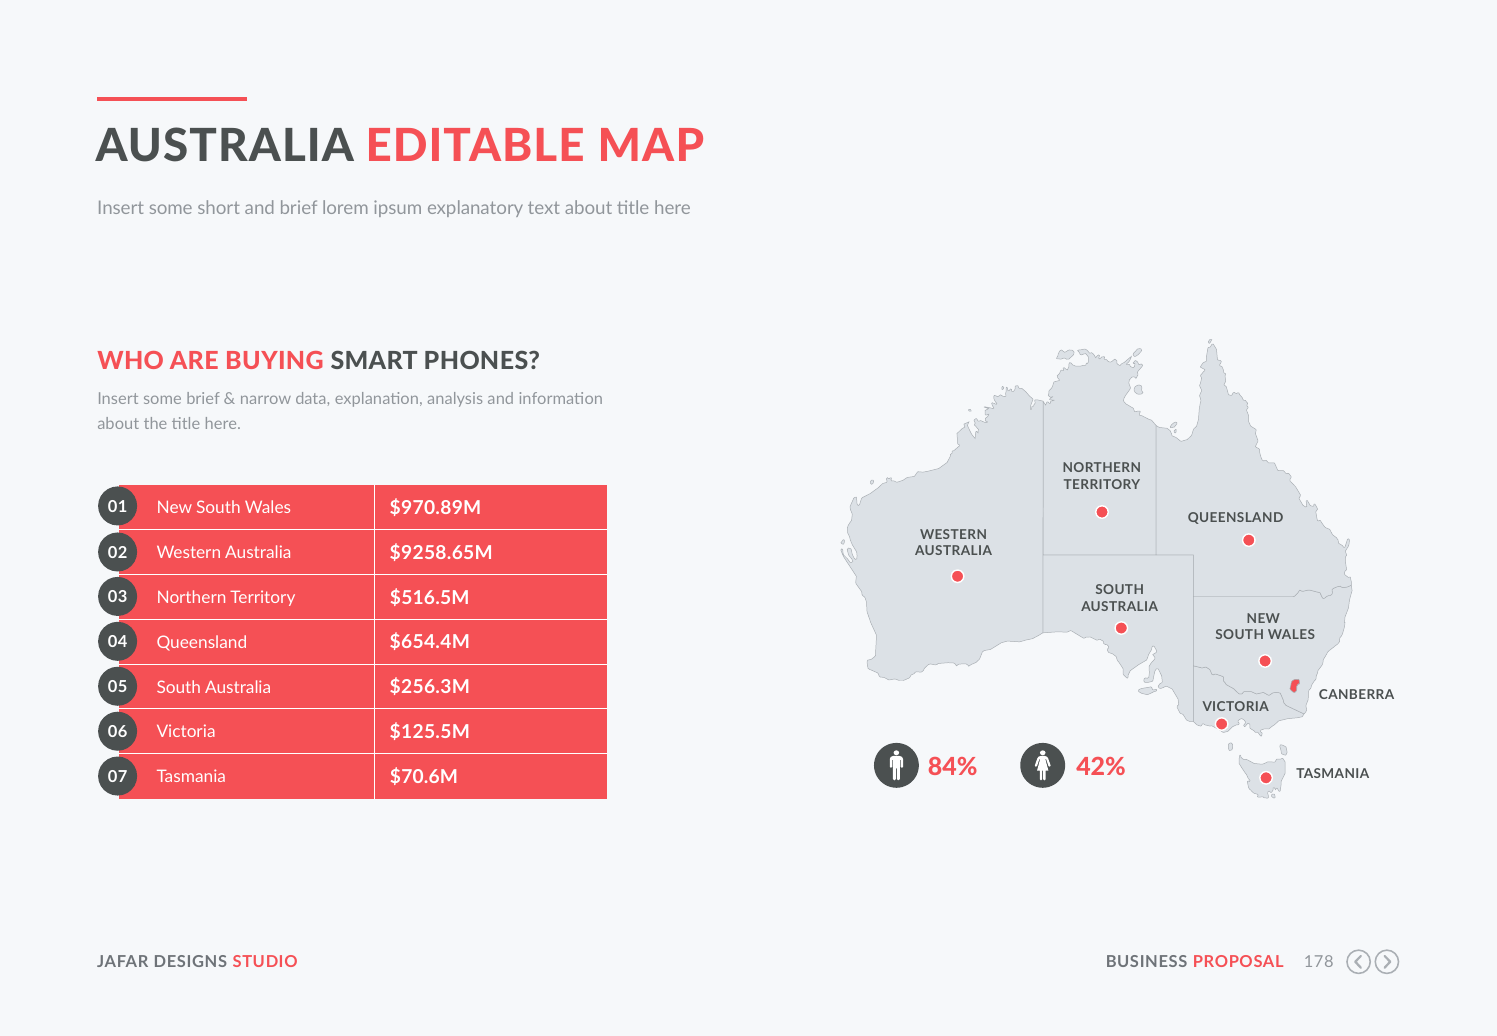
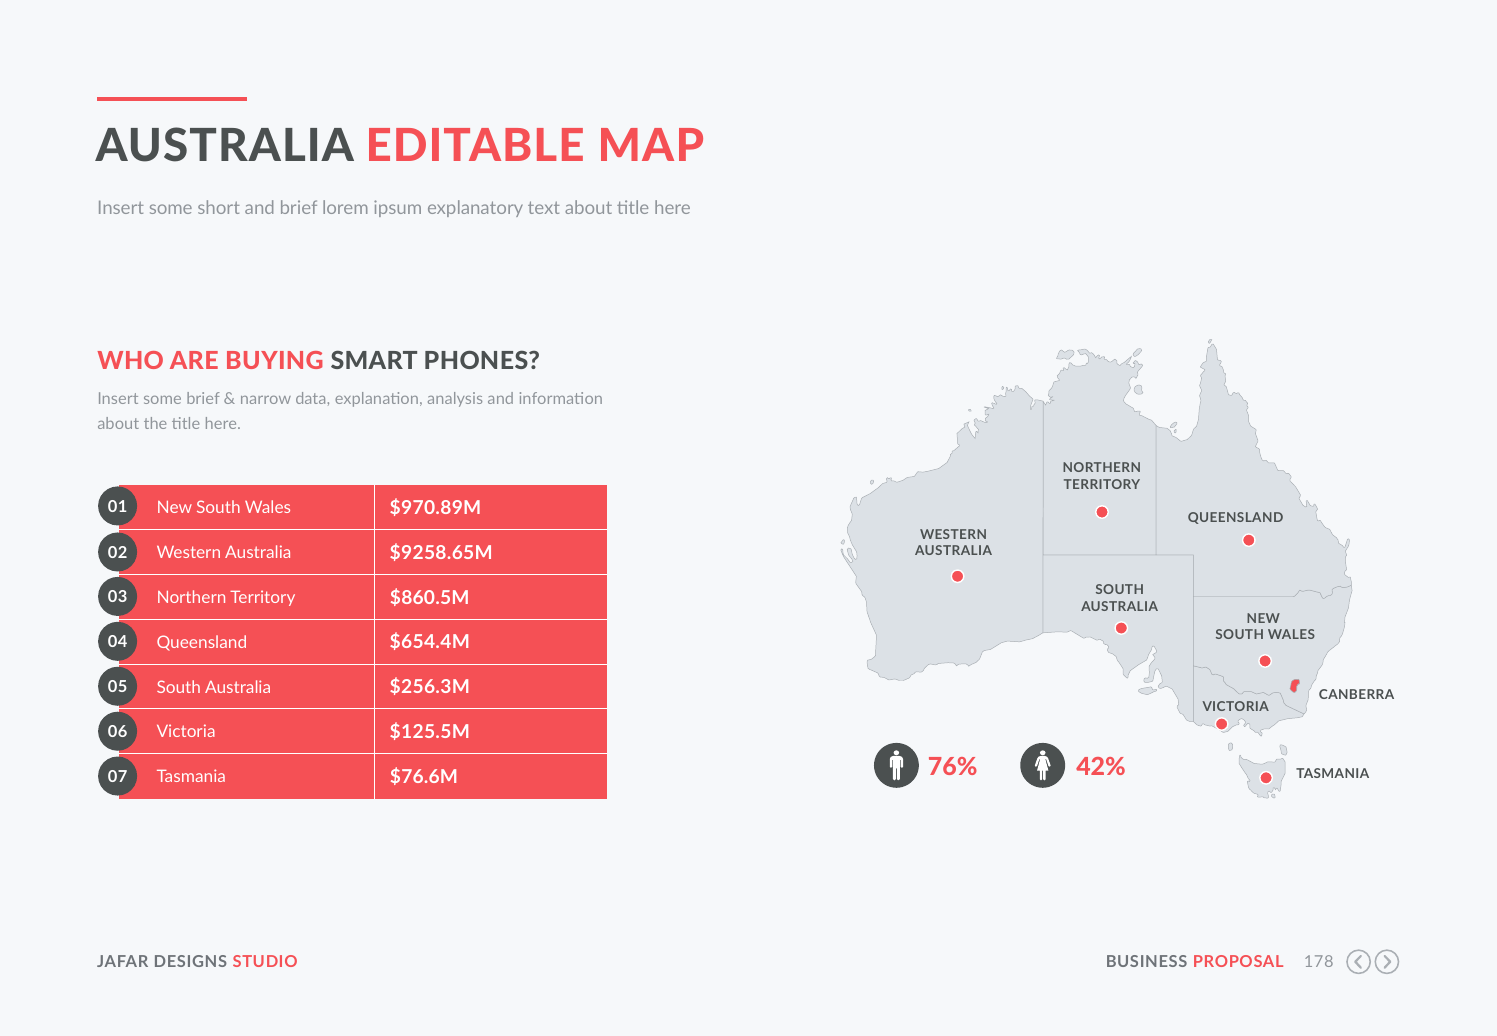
$516.5M: $516.5M -> $860.5M
$70.6M: $70.6M -> $76.6M
84%: 84% -> 76%
